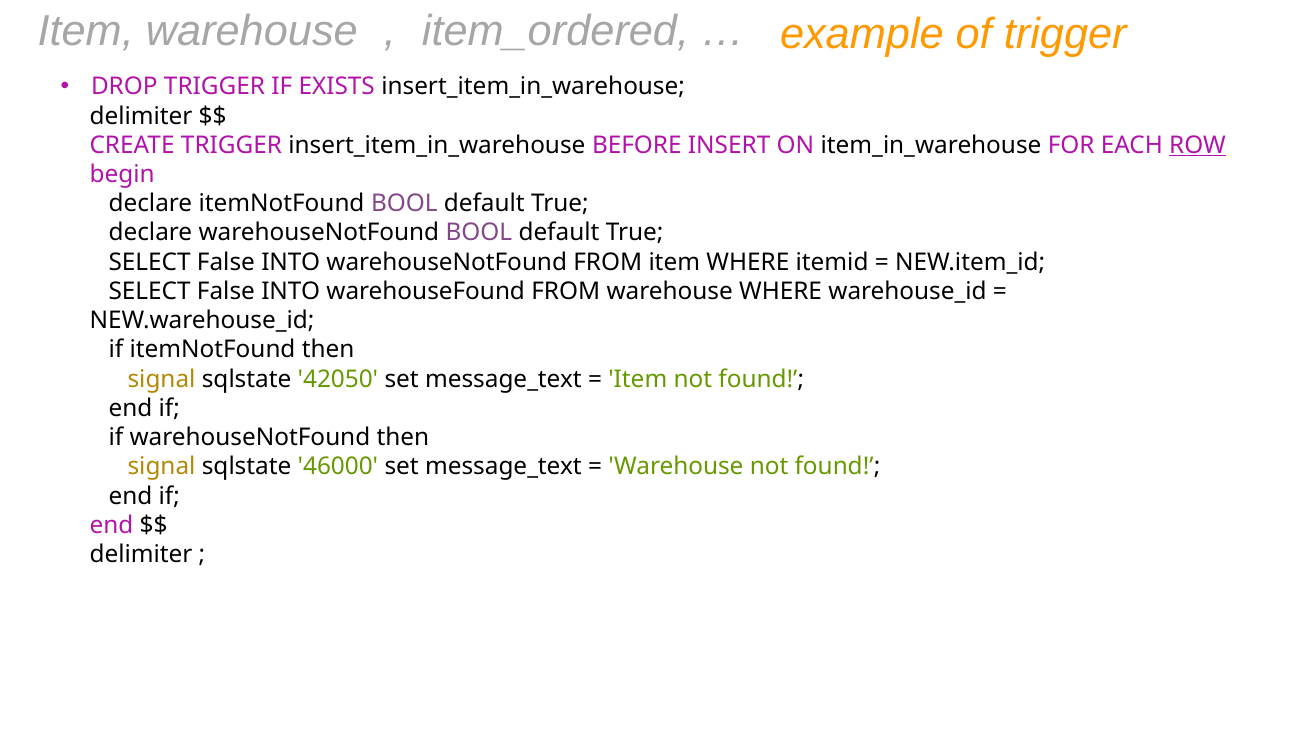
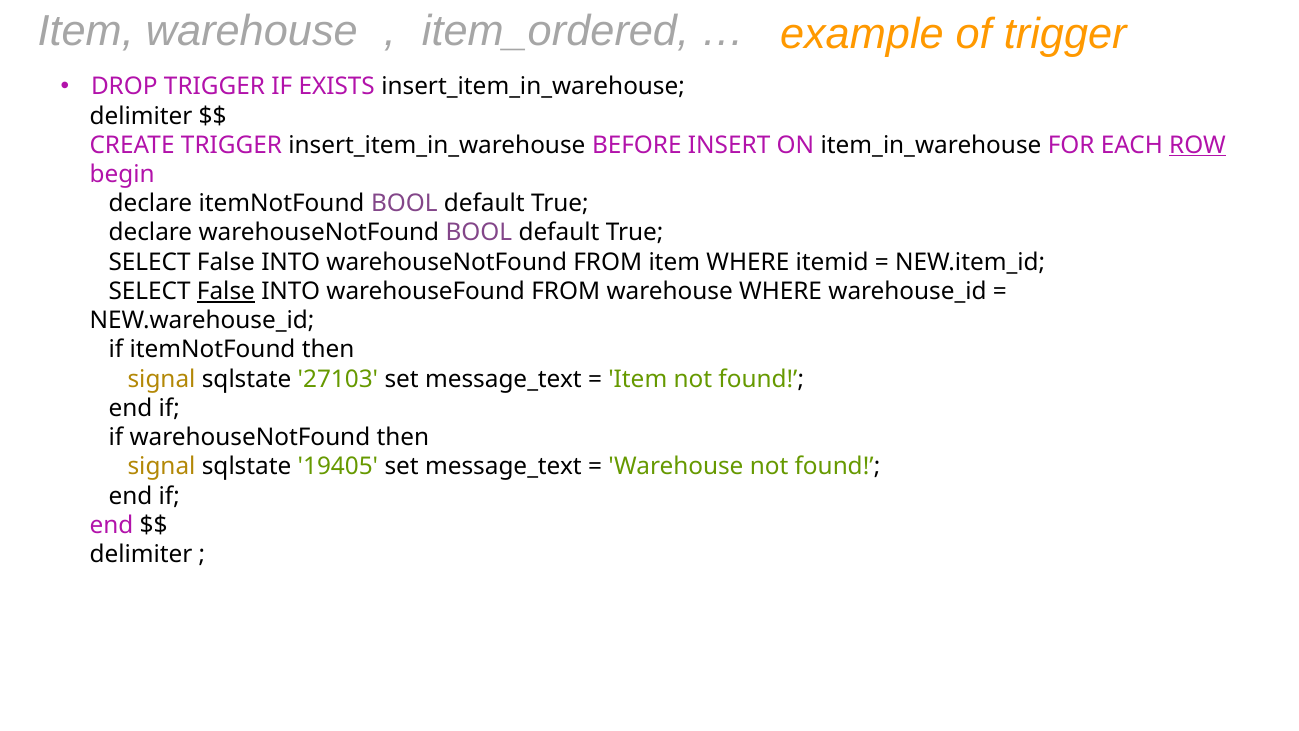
False at (226, 291) underline: none -> present
42050: 42050 -> 27103
46000: 46000 -> 19405
